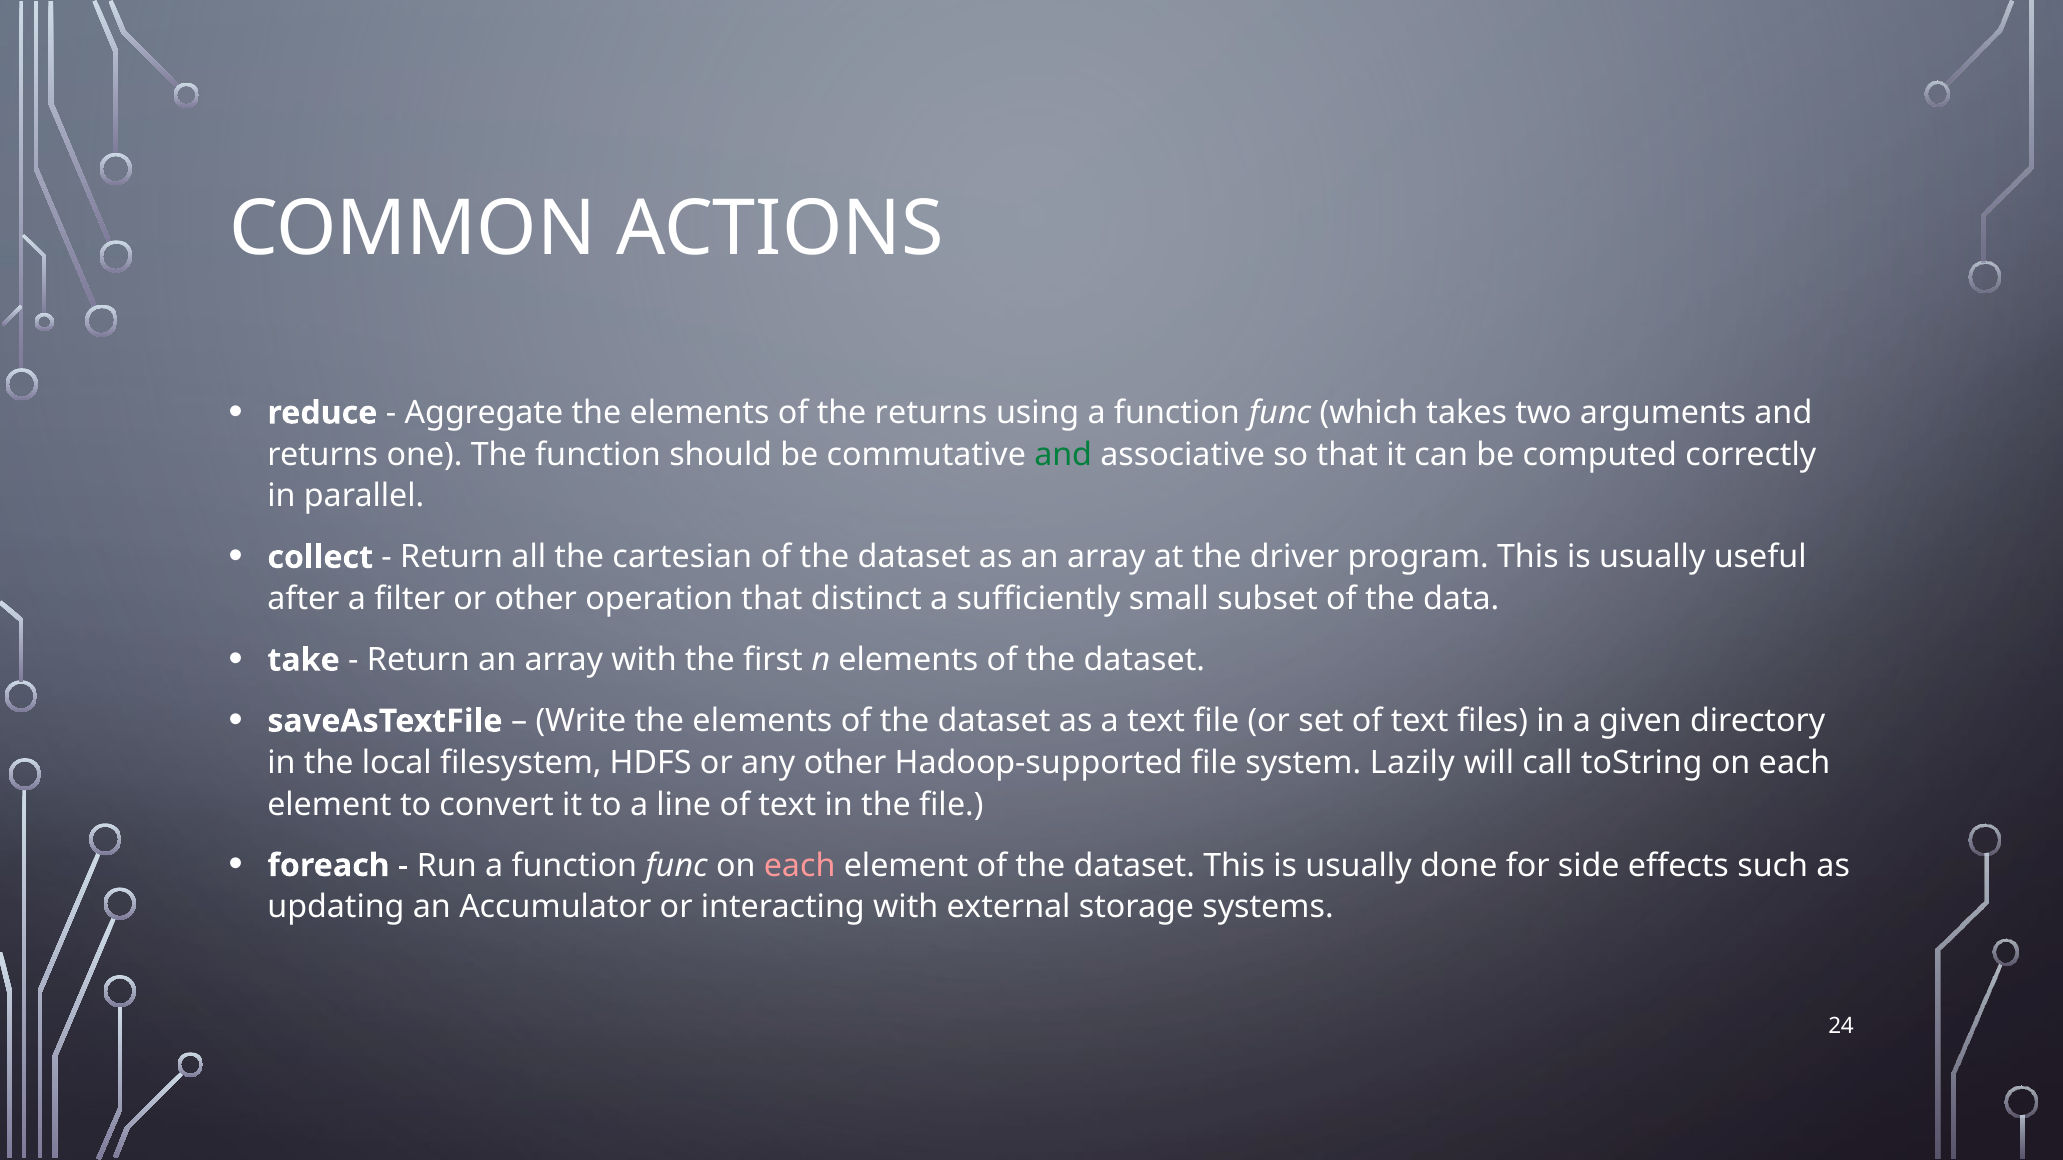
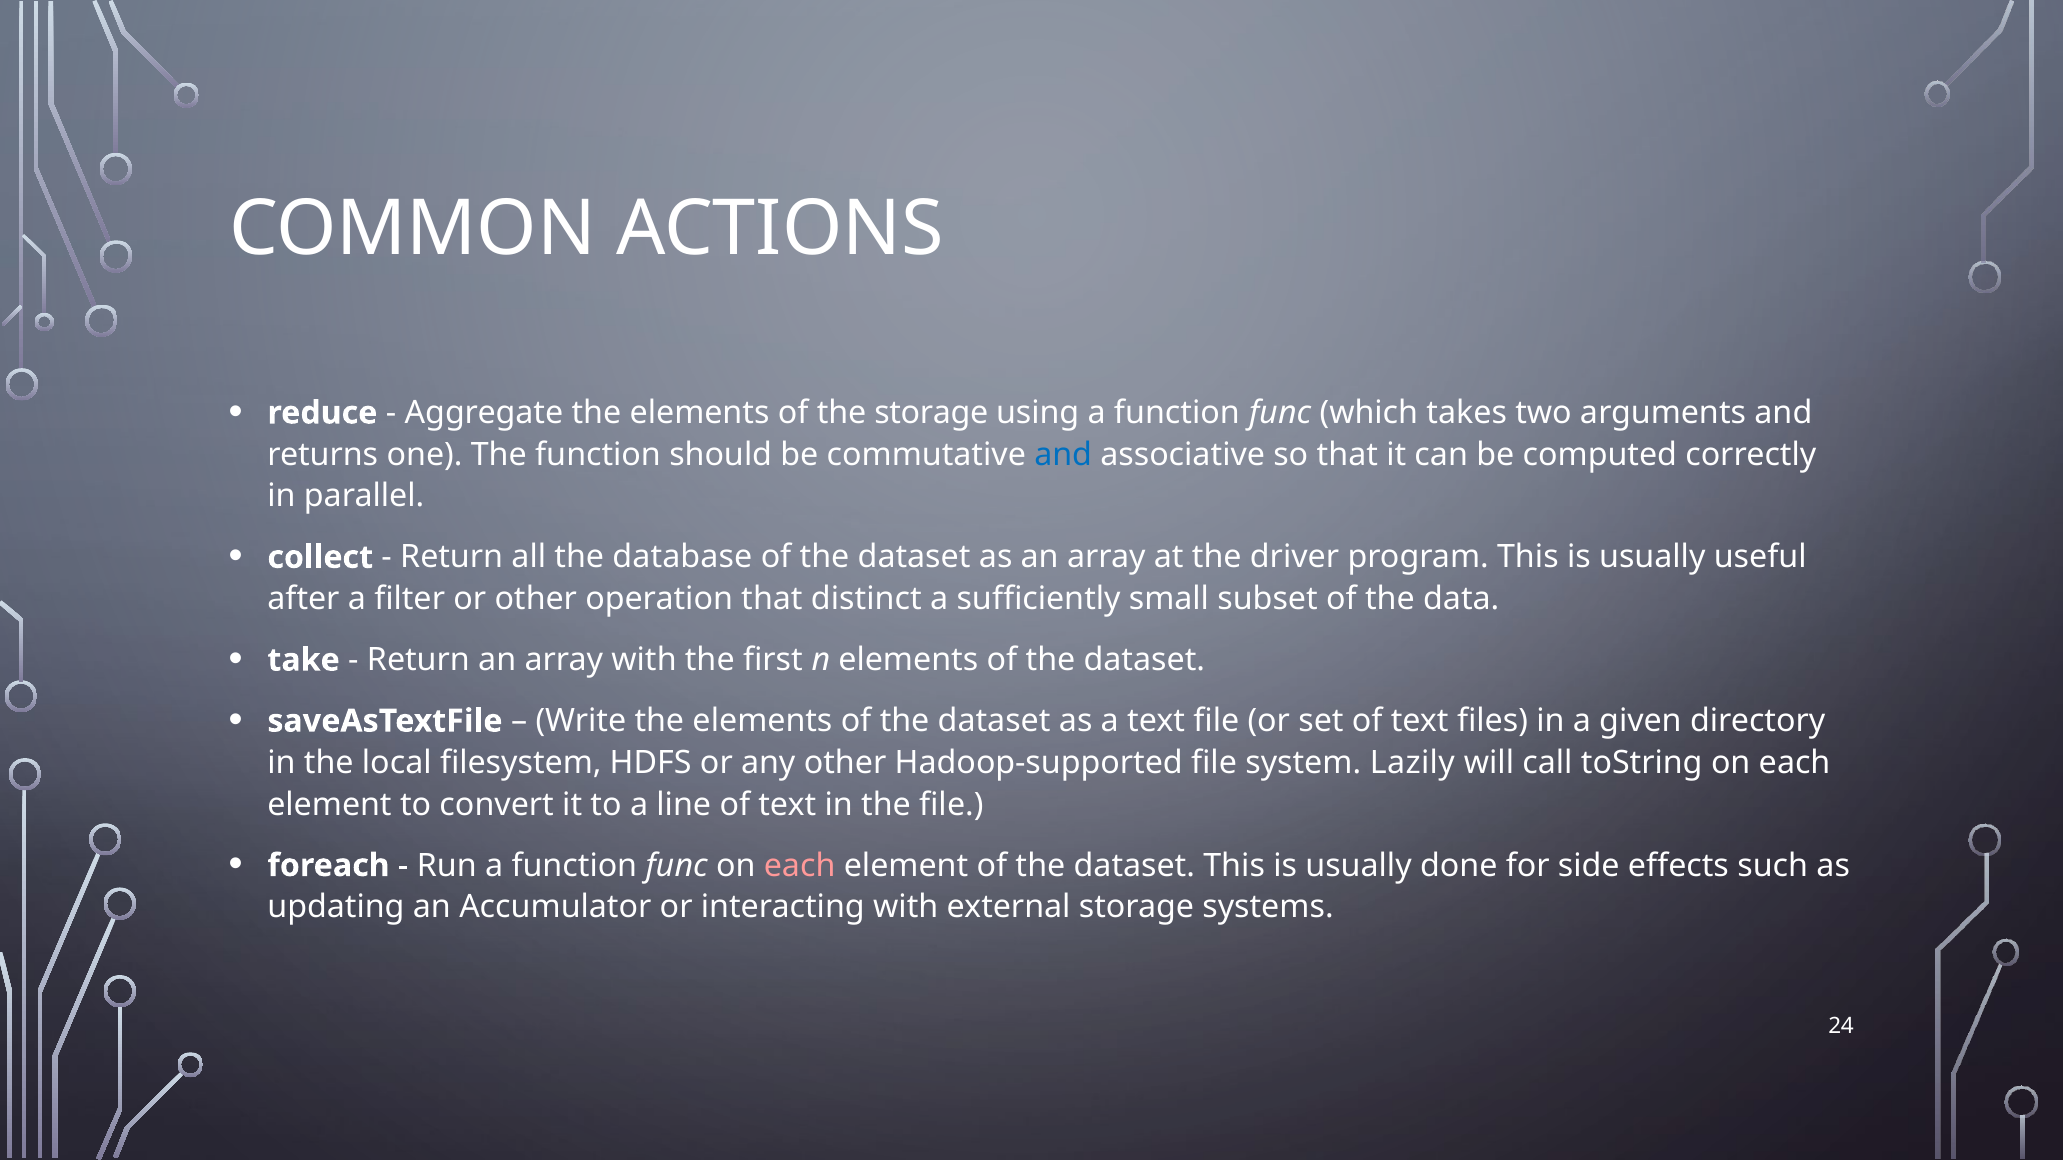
the returns: returns -> storage
and at (1063, 455) colour: green -> blue
cartesian: cartesian -> database
